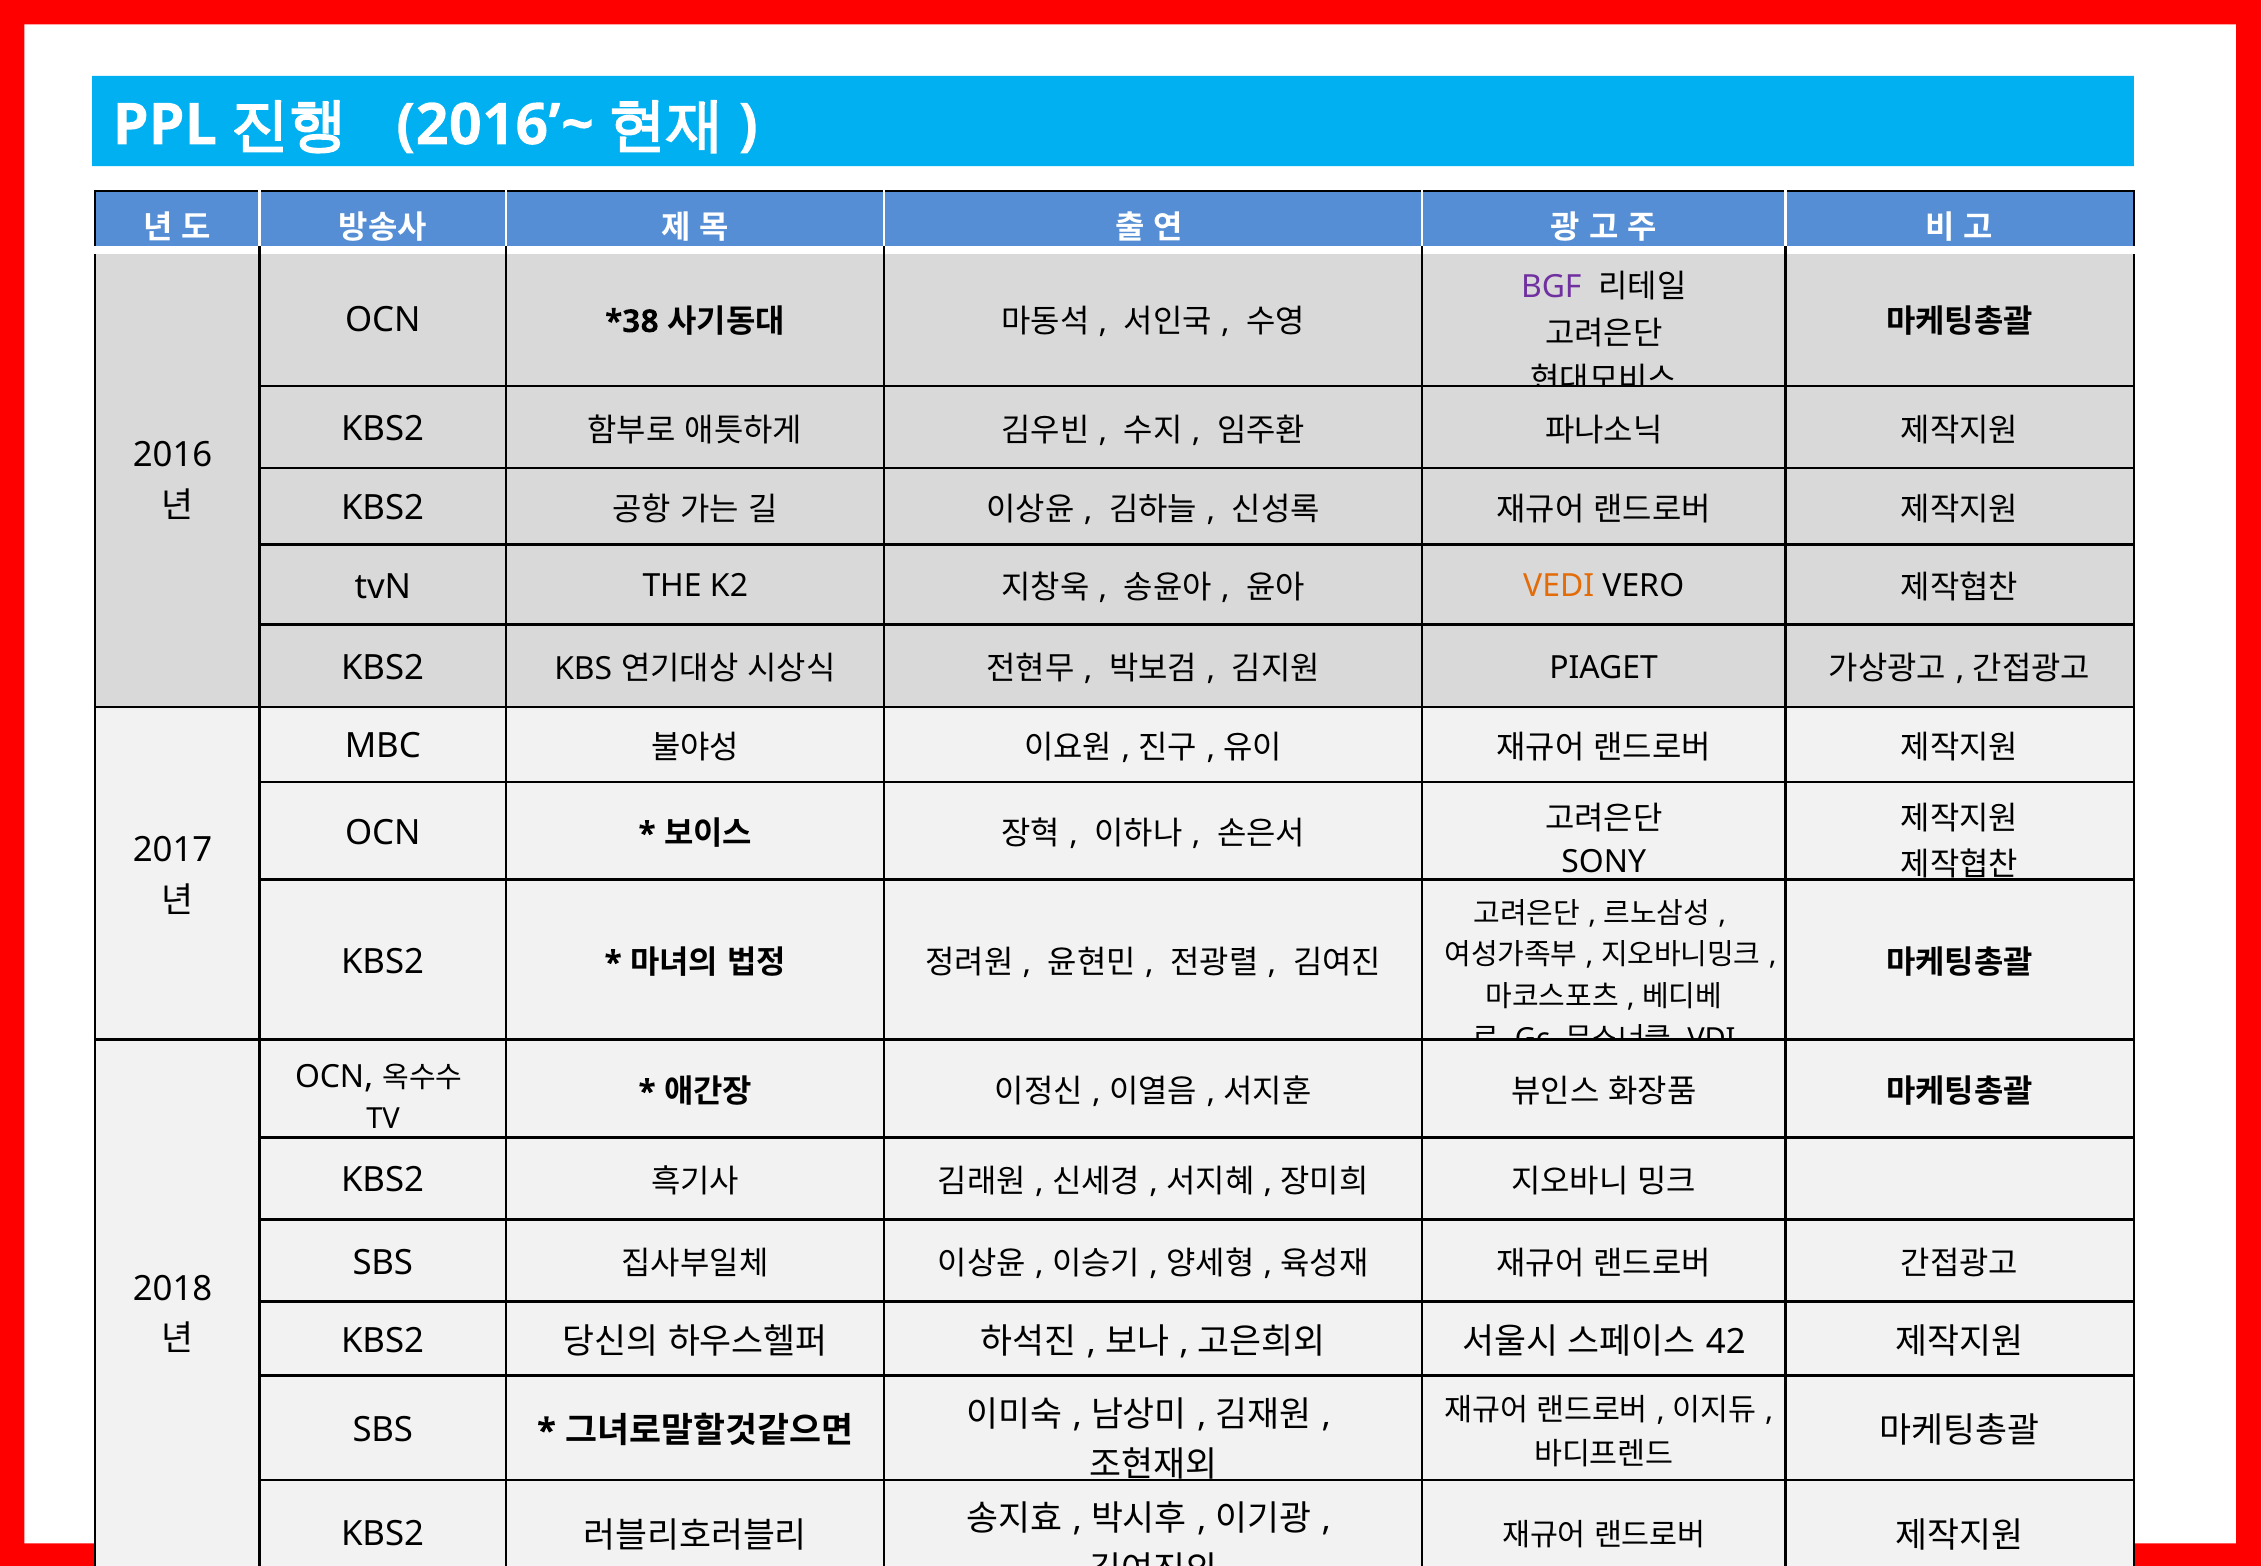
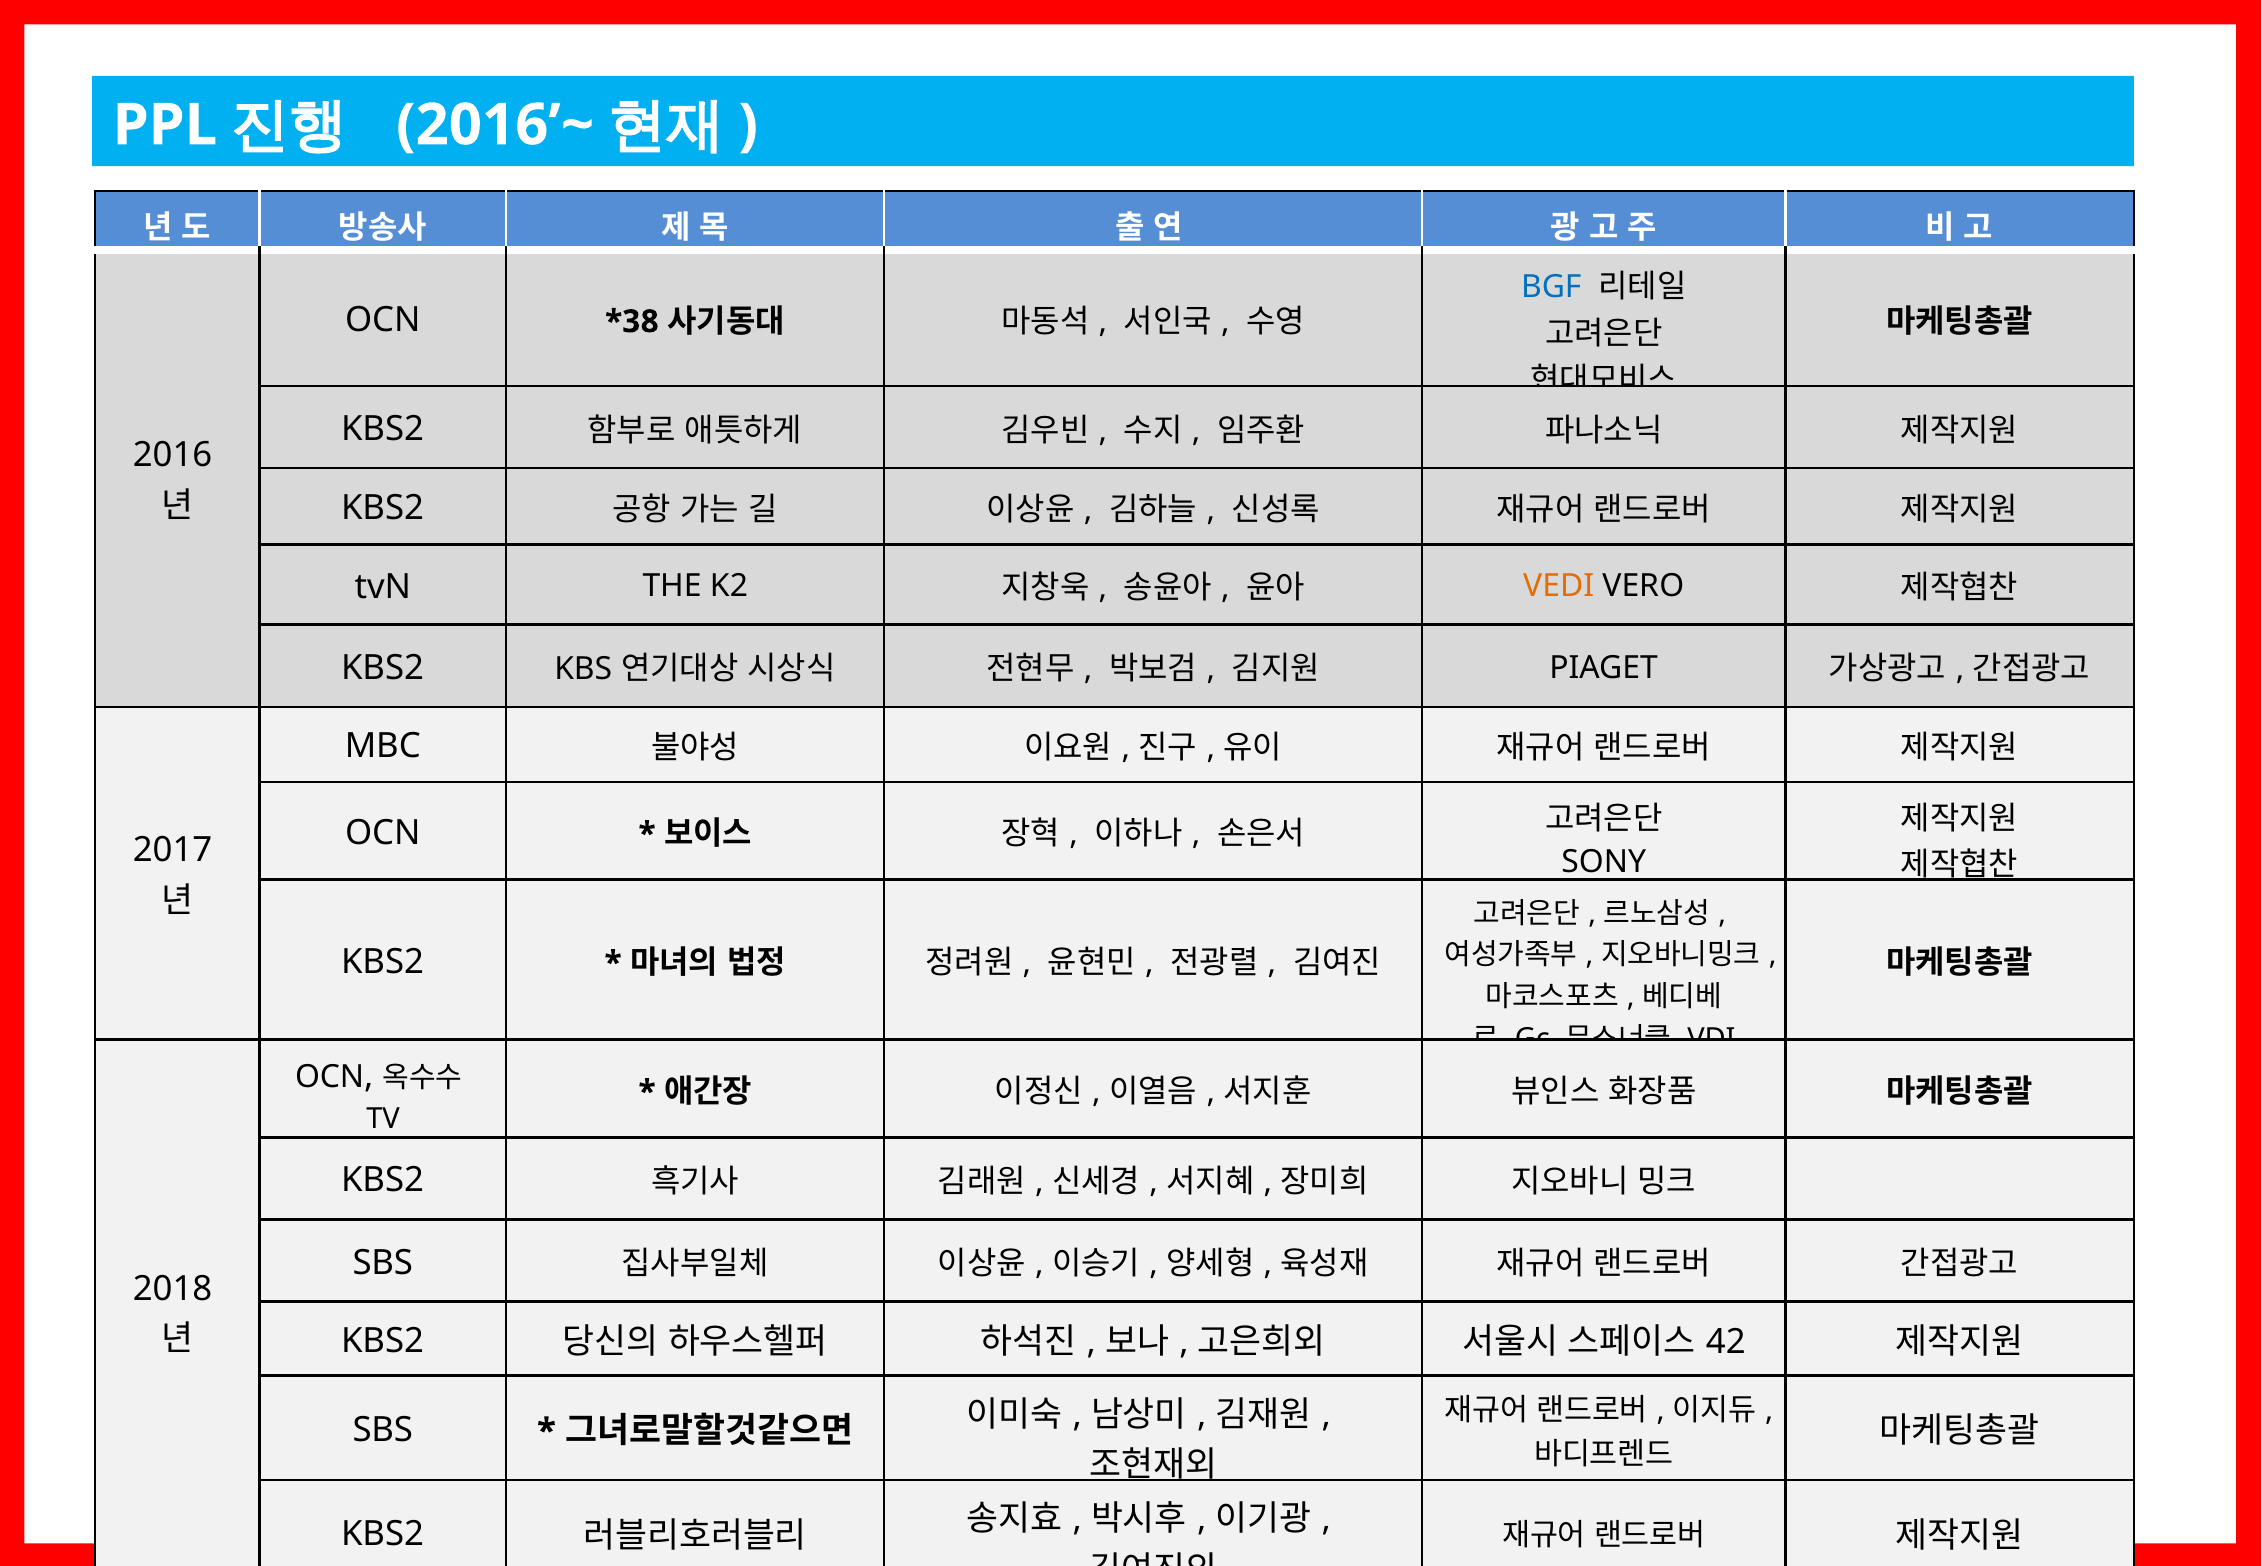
BGF colour: purple -> blue
